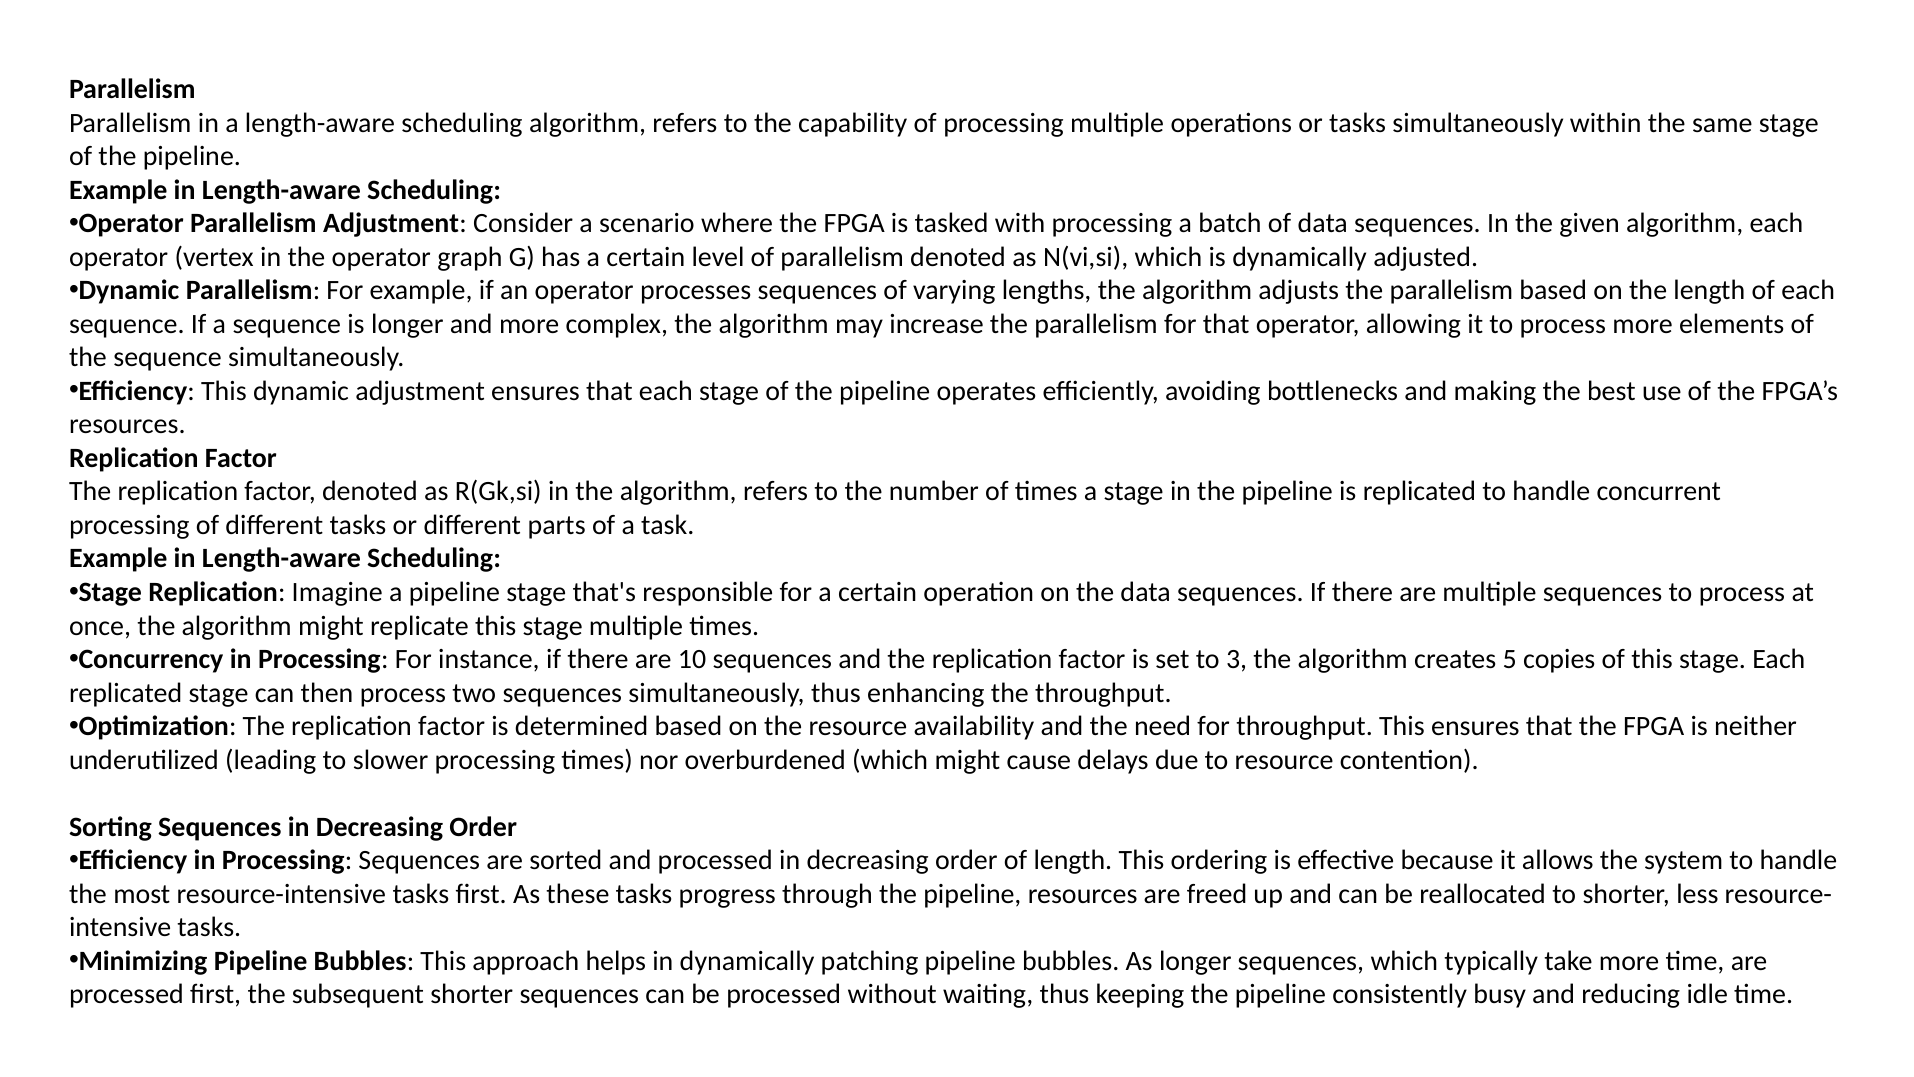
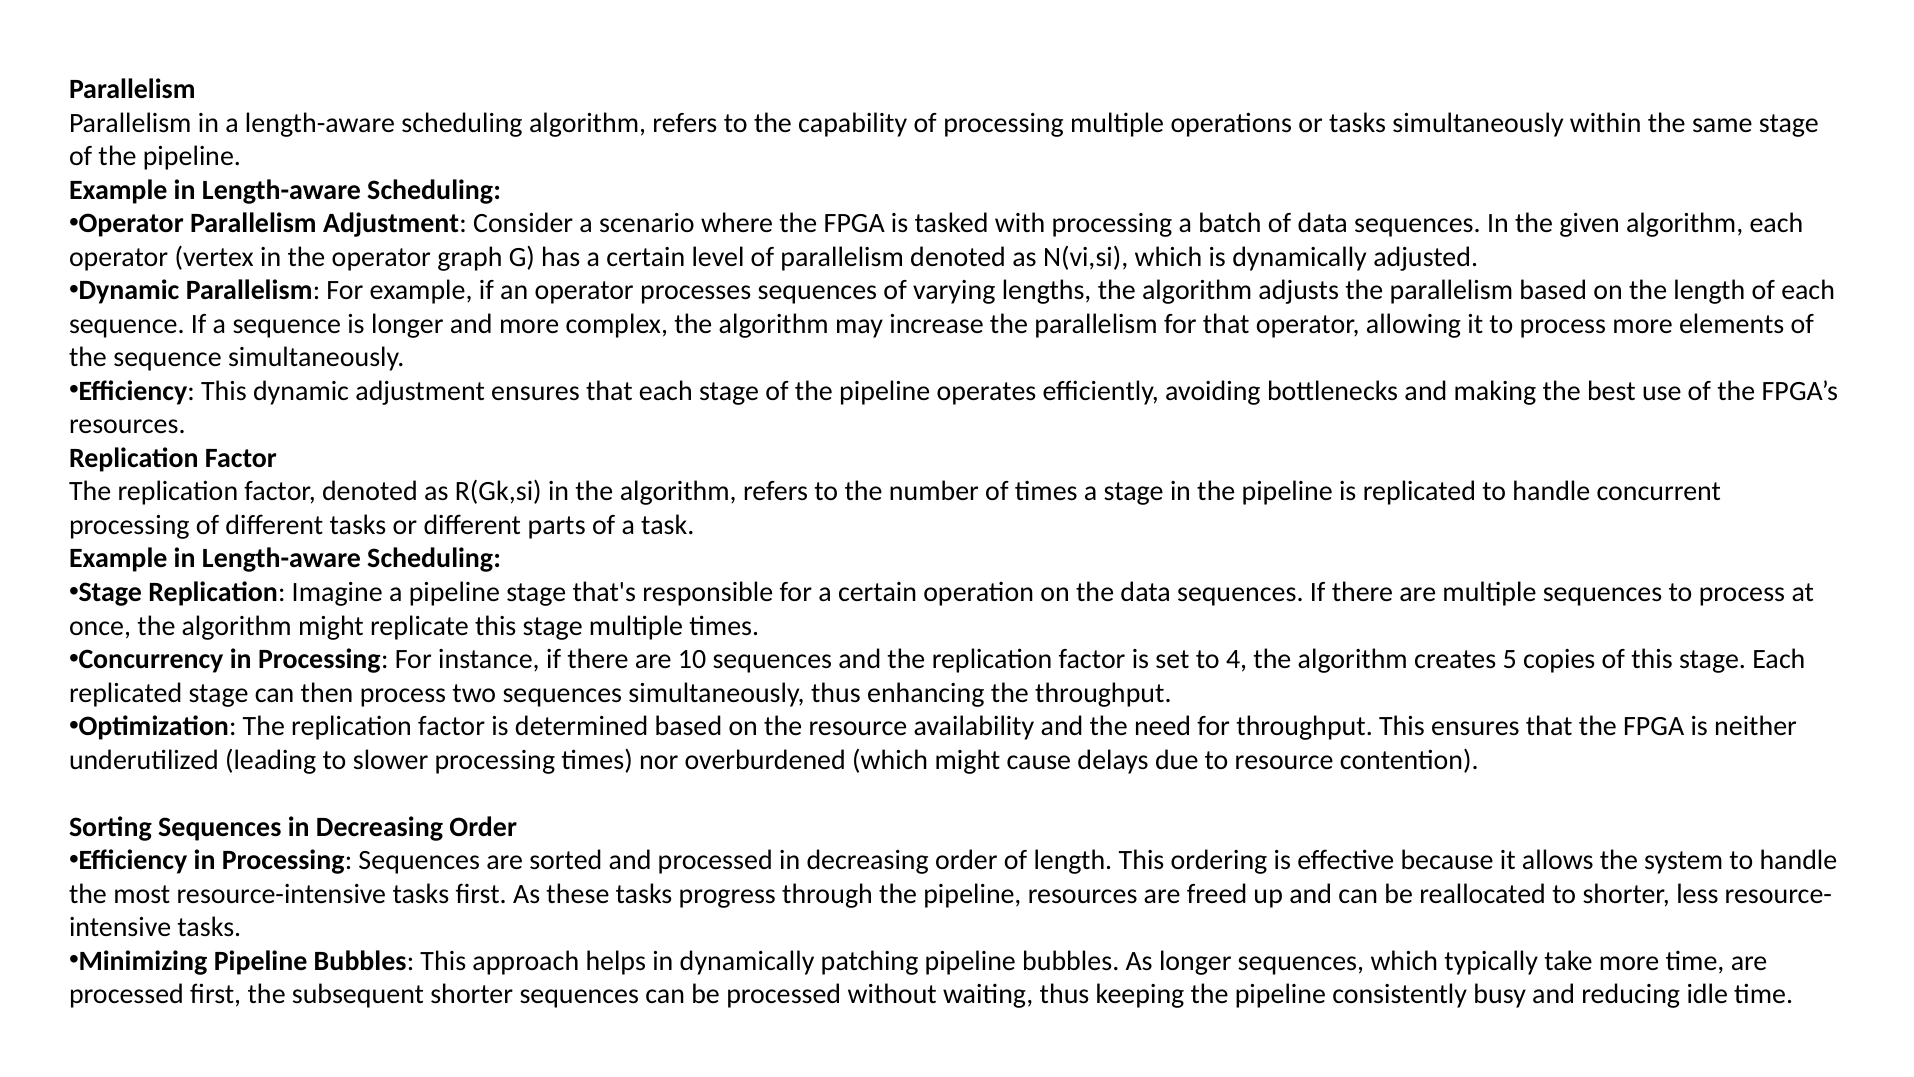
3: 3 -> 4
